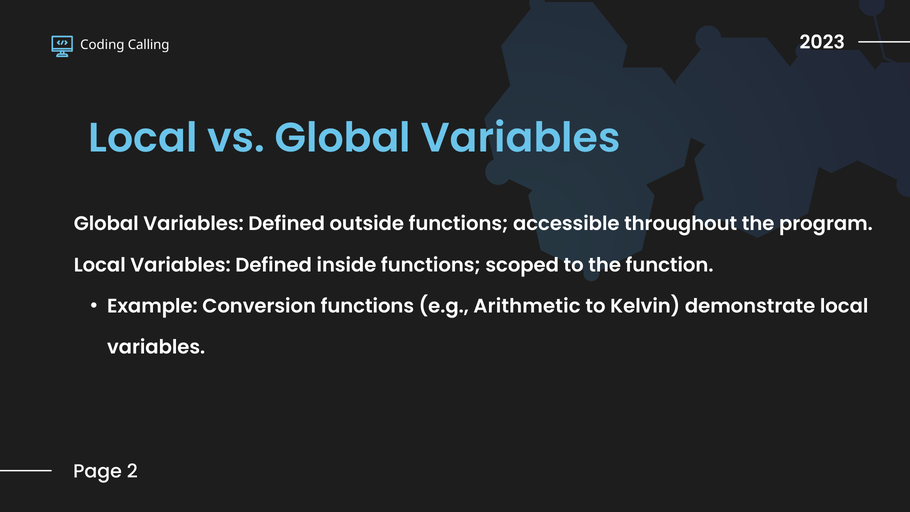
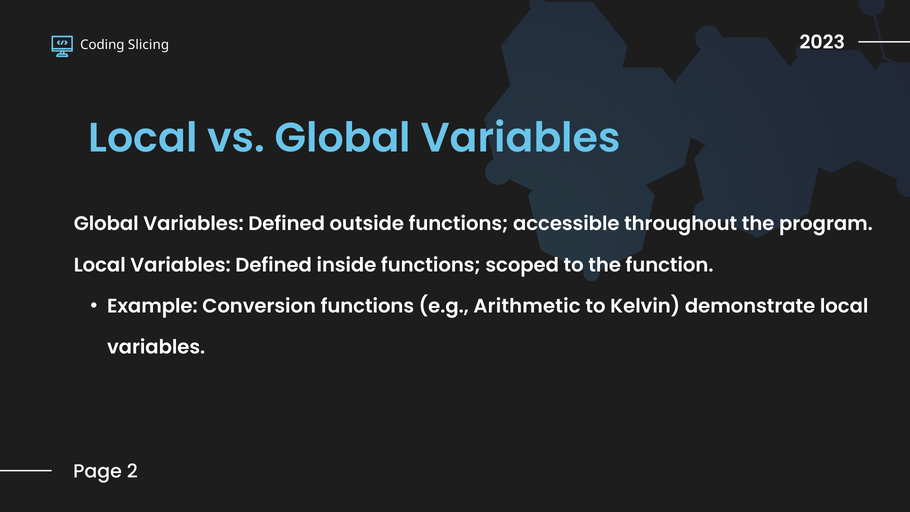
Calling: Calling -> Slicing
